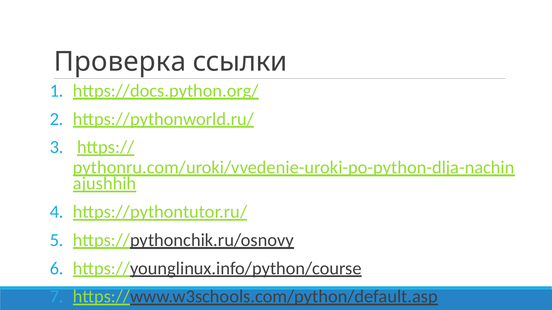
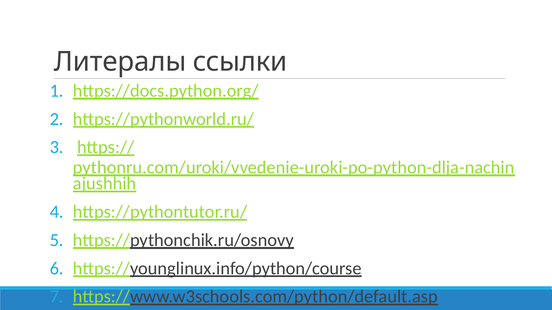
Проверка: Проверка -> Литералы
